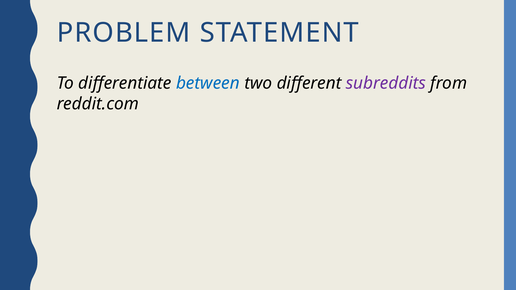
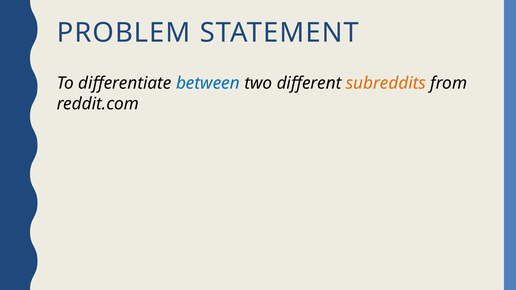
subreddits colour: purple -> orange
